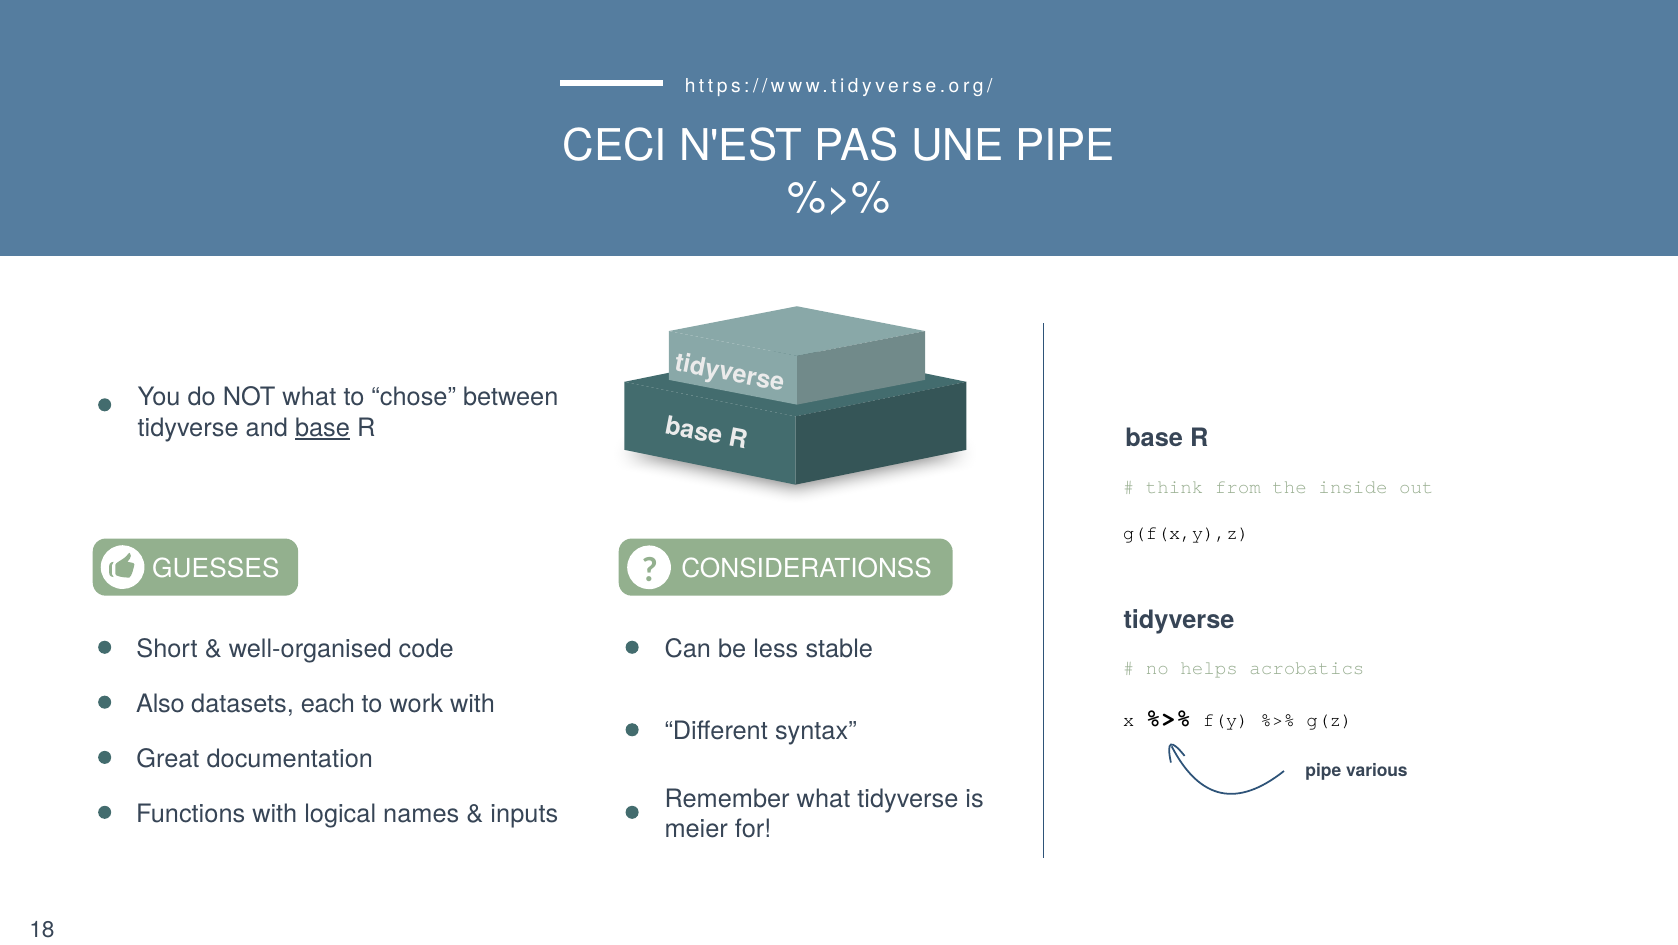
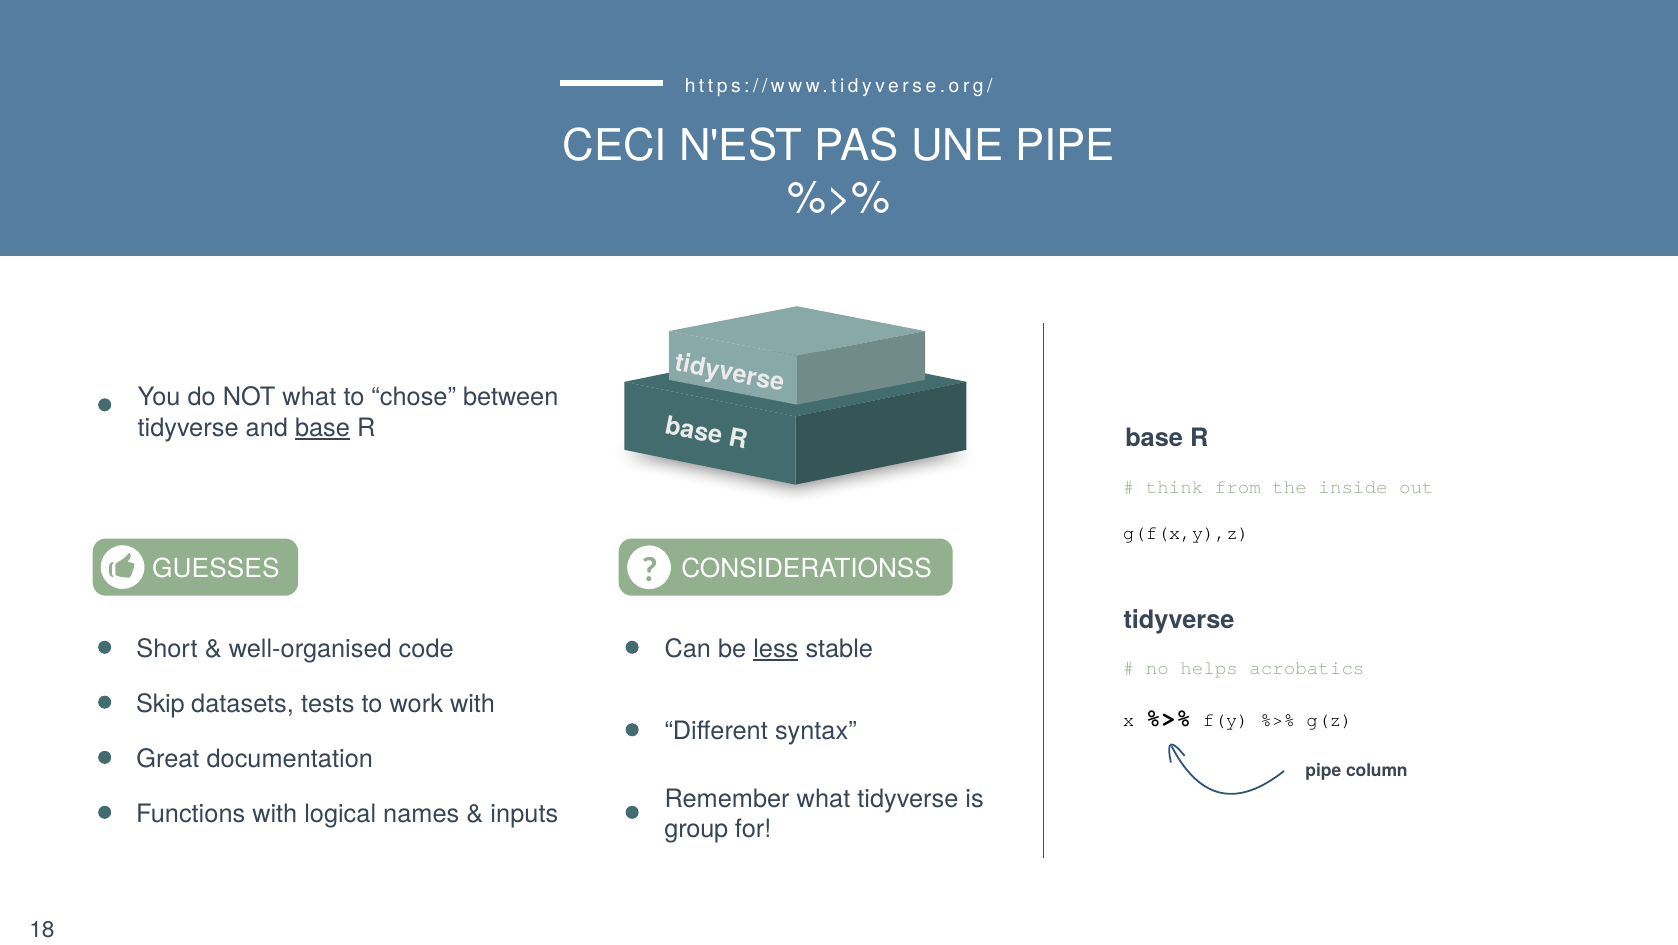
less underline: none -> present
Also: Also -> Skip
each: each -> tests
various: various -> column
meier: meier -> group
